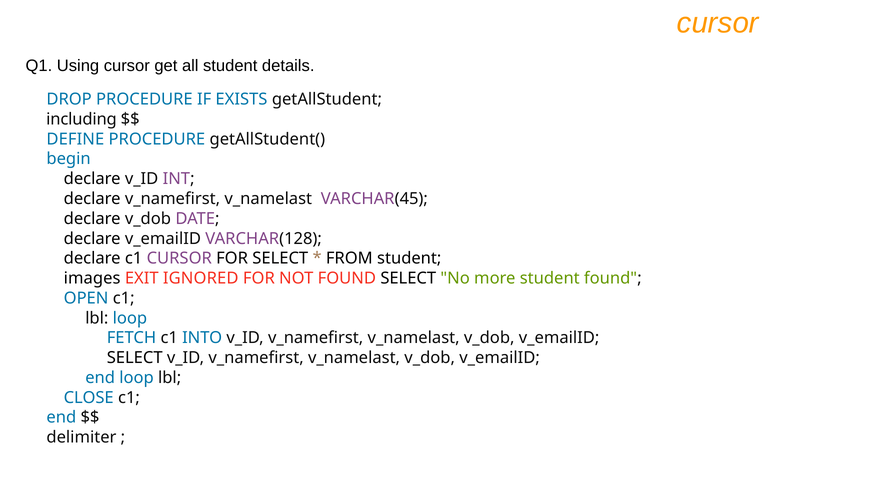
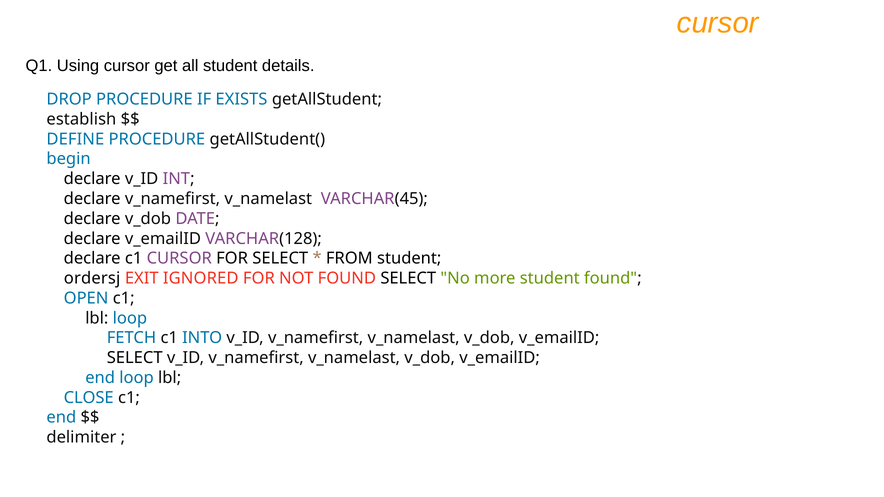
including: including -> establish
images: images -> ordersj
